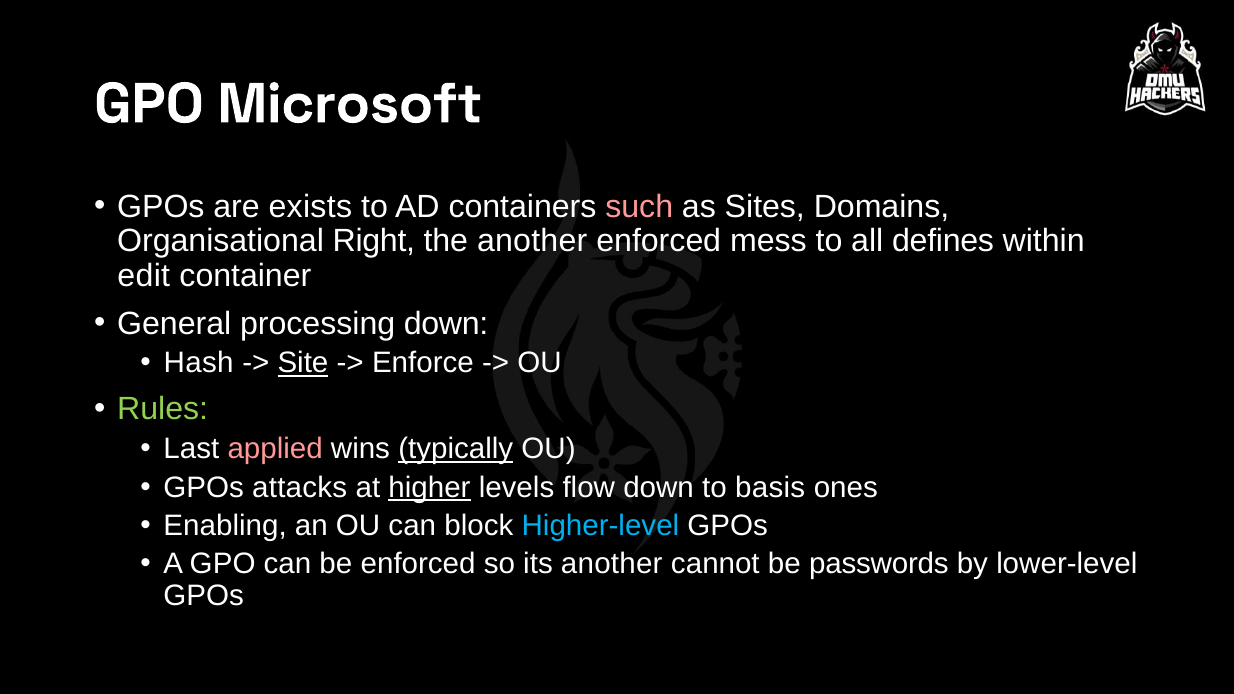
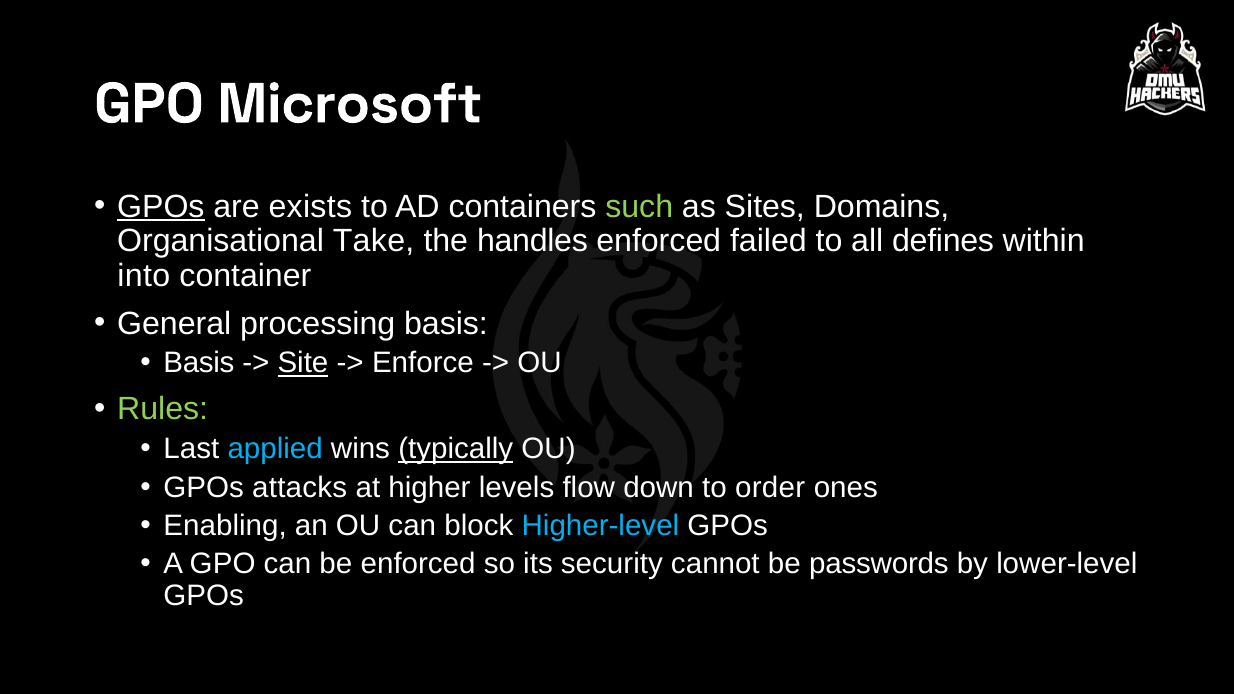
GPOs at (161, 207) underline: none -> present
such colour: pink -> light green
Right: Right -> Take
the another: another -> handles
mess: mess -> failed
edit: edit -> into
processing down: down -> basis
Hash at (199, 363): Hash -> Basis
applied colour: pink -> light blue
higher underline: present -> none
basis: basis -> order
its another: another -> security
